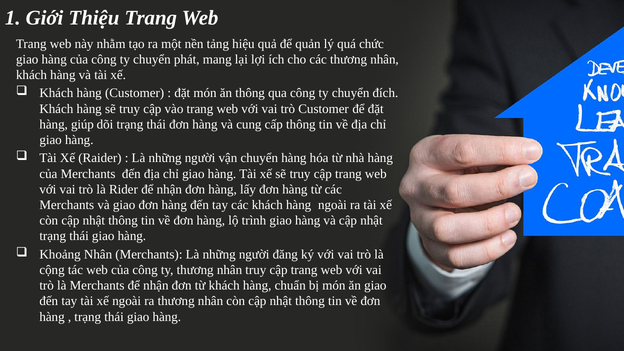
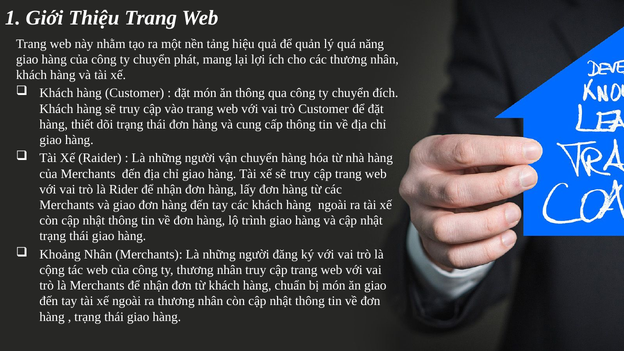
chức: chức -> năng
giúp: giúp -> thiết
